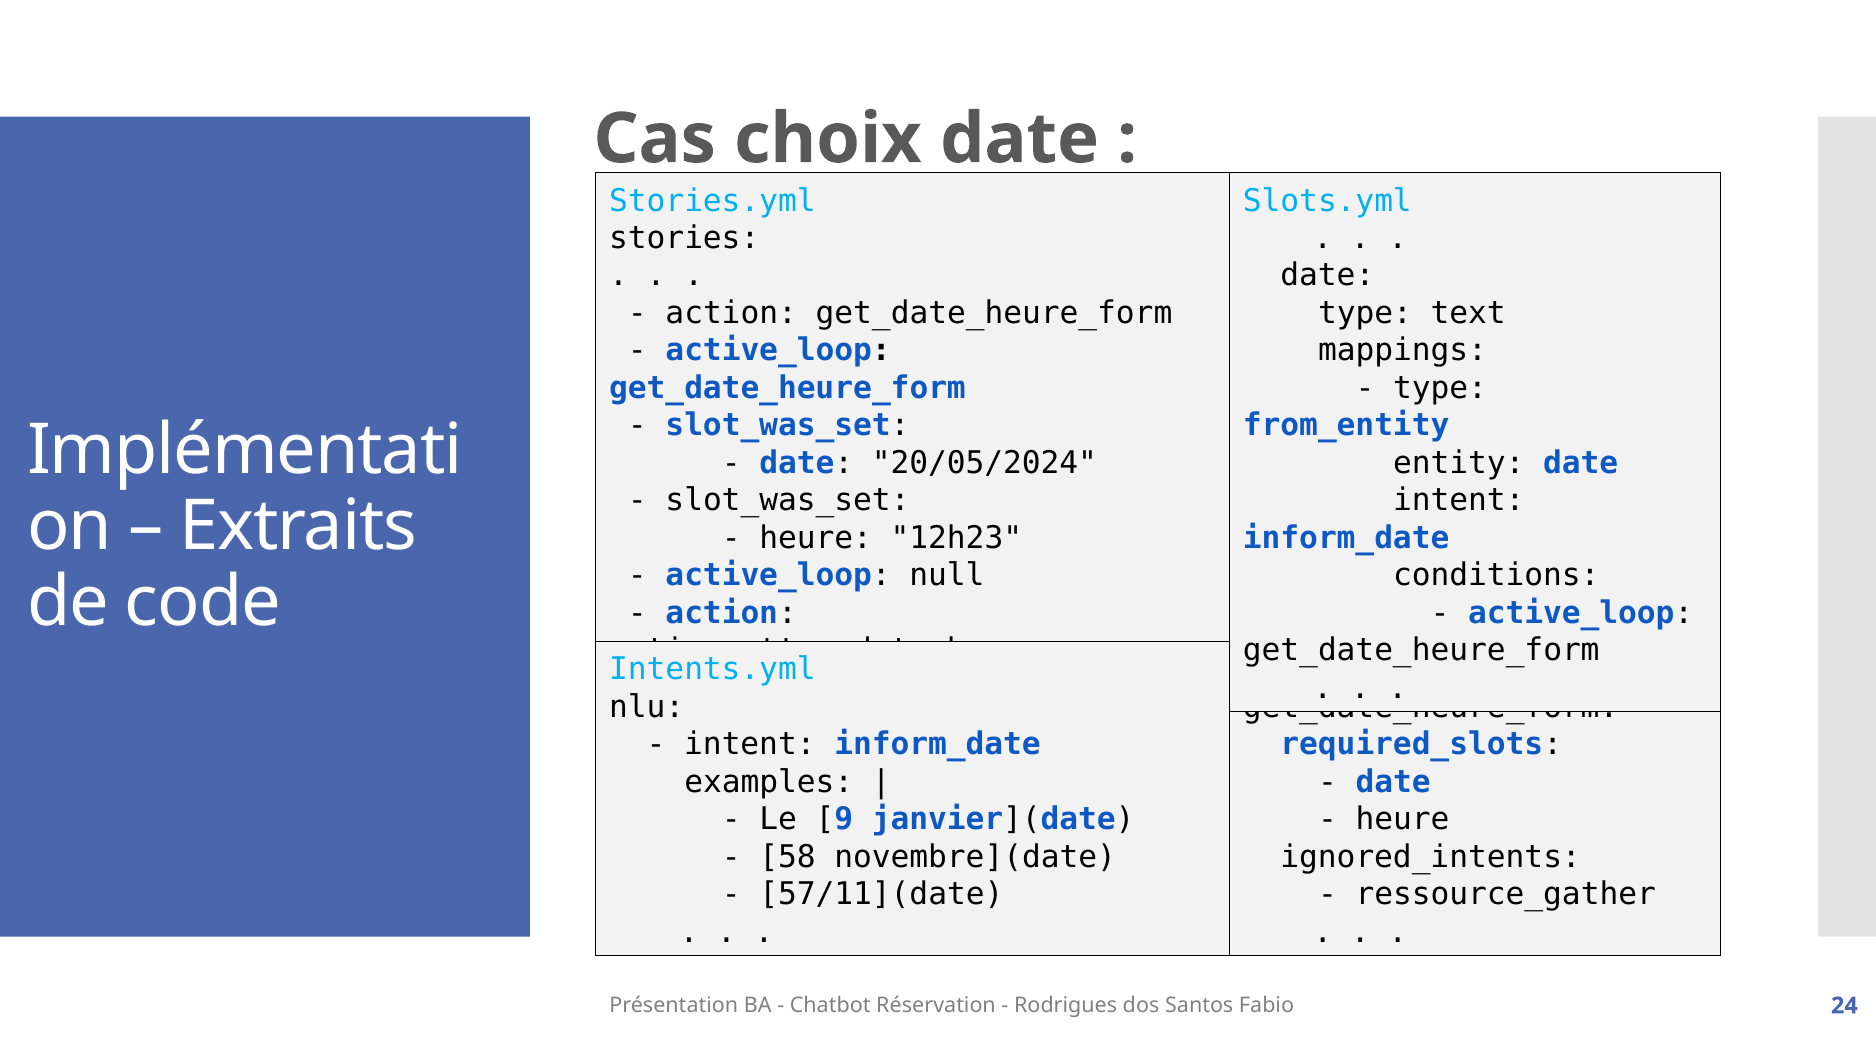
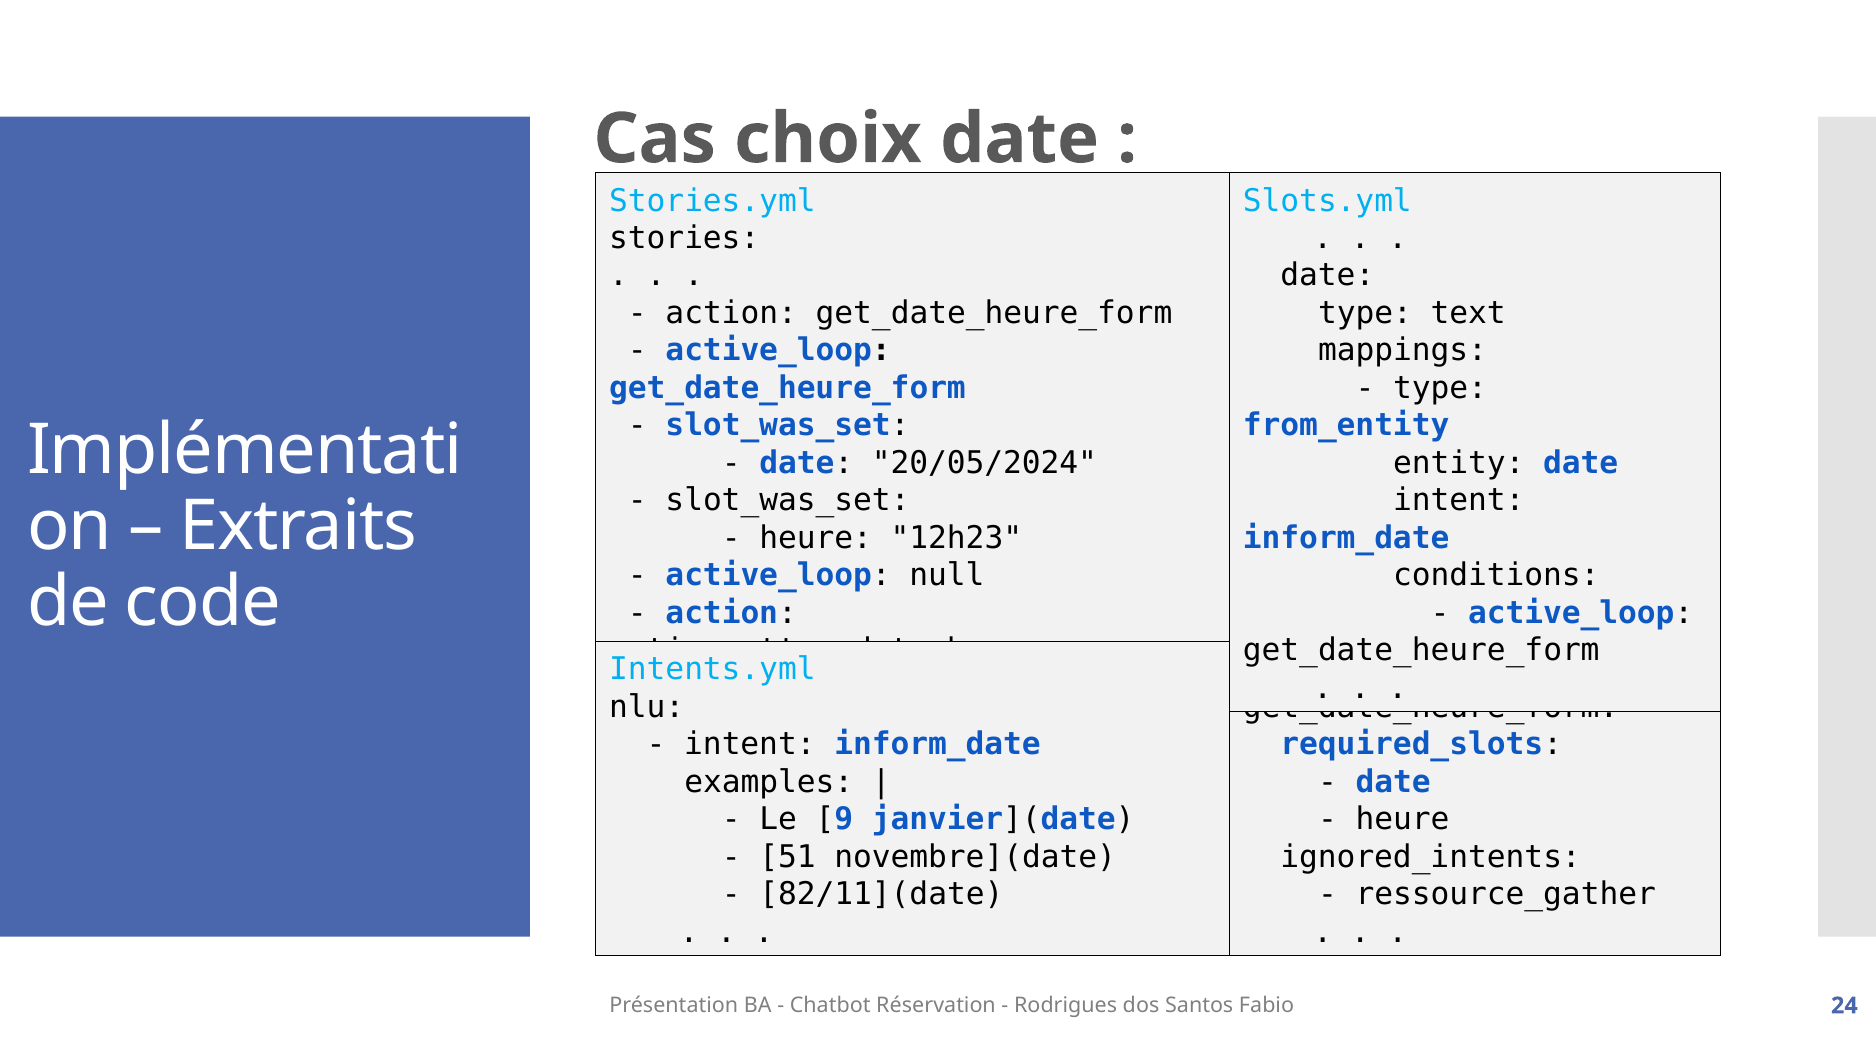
58: 58 -> 51
57/11](date: 57/11](date -> 82/11](date
